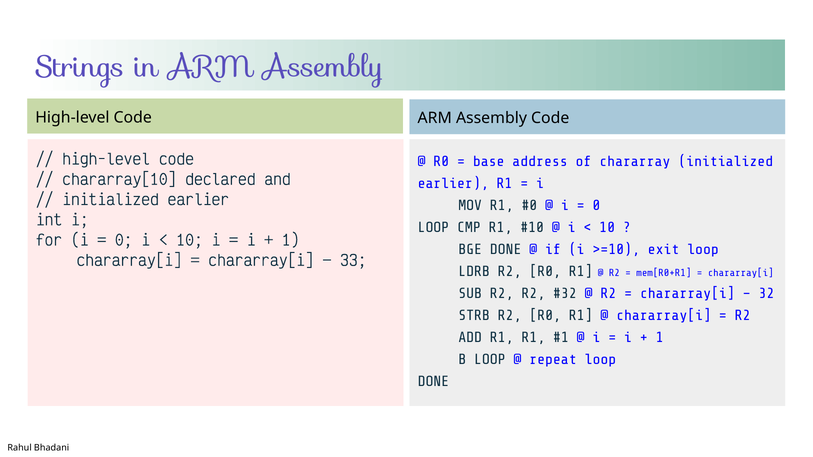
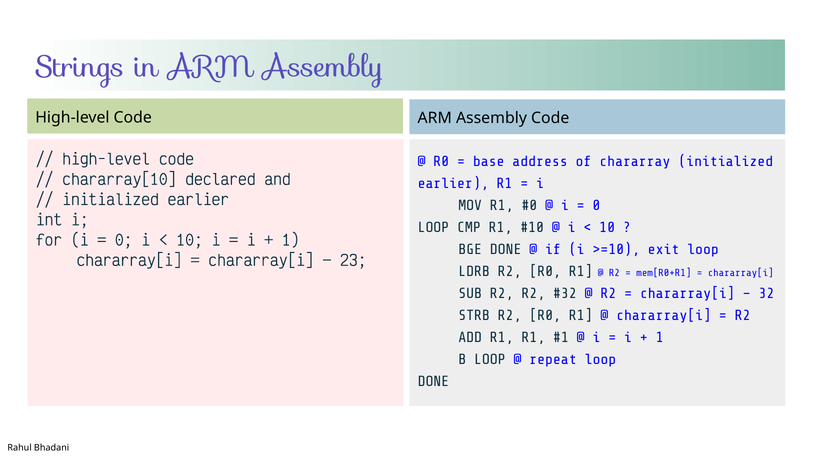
33: 33 -> 23
